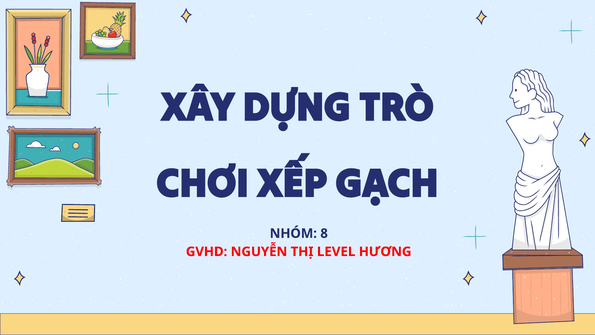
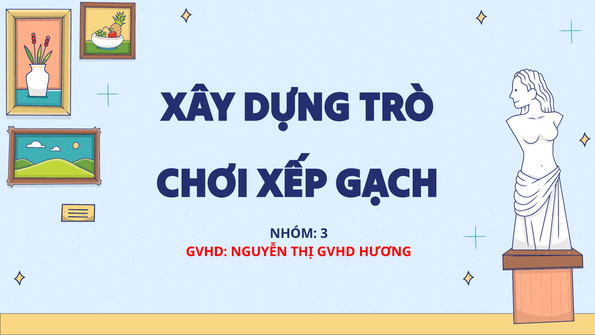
8: 8 -> 3
THỊ LEVEL: LEVEL -> GVHD
